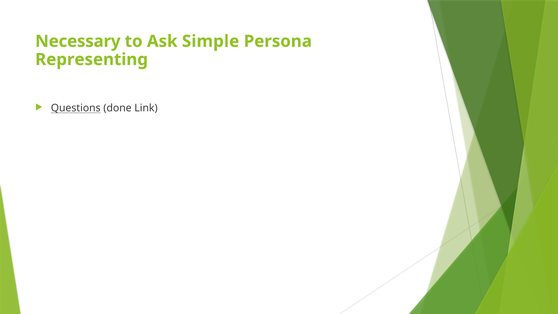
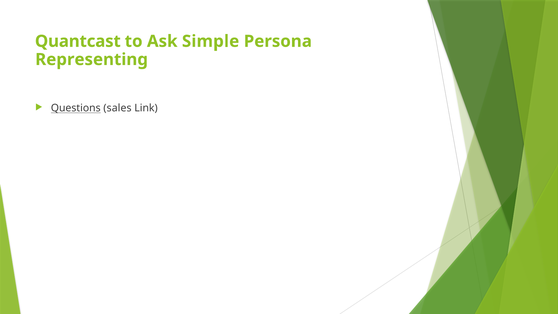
Necessary: Necessary -> Quantcast
done: done -> sales
